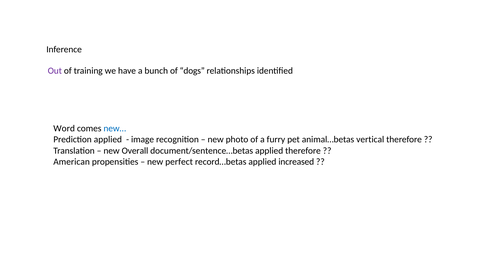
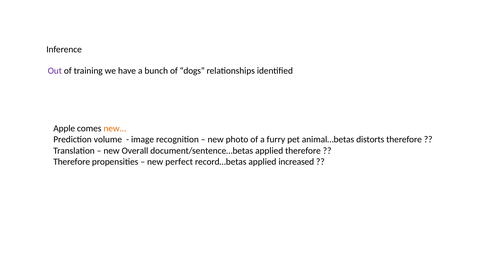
Word: Word -> Apple
new… colour: blue -> orange
Prediction applied: applied -> volume
vertical: vertical -> distorts
American at (72, 162): American -> Therefore
